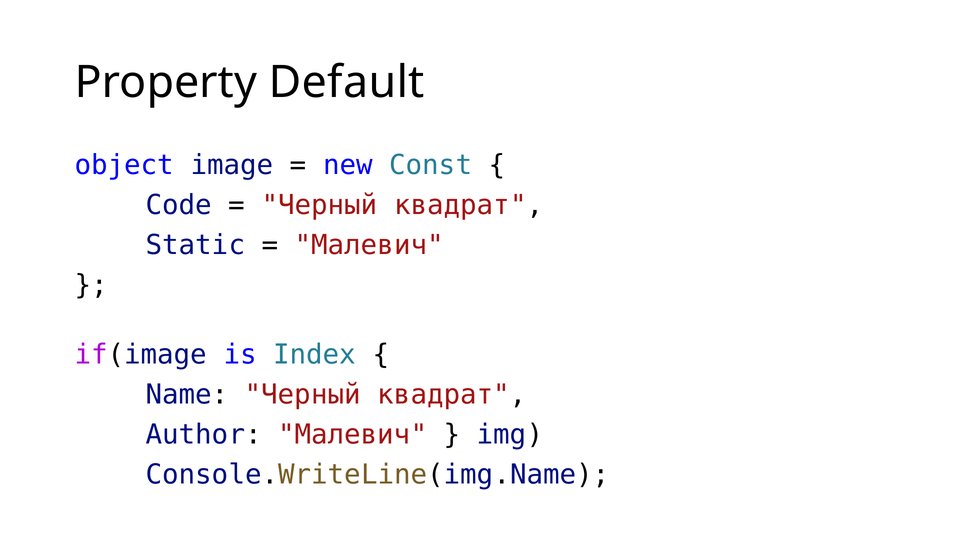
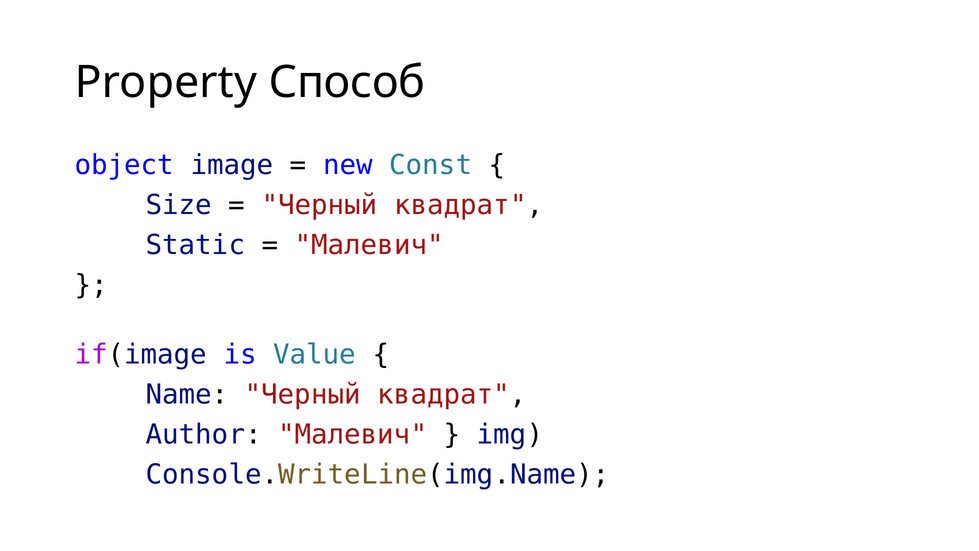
Default: Default -> Способ
Code: Code -> Size
Index: Index -> Value
